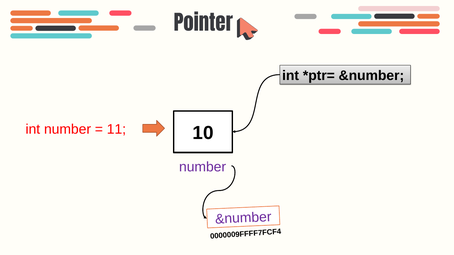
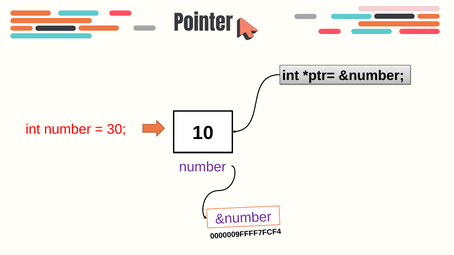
11: 11 -> 30
